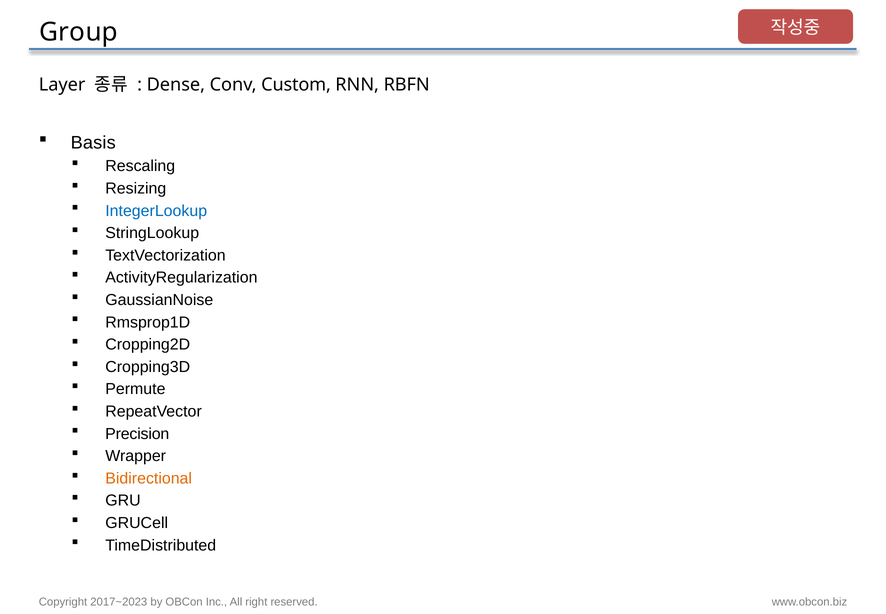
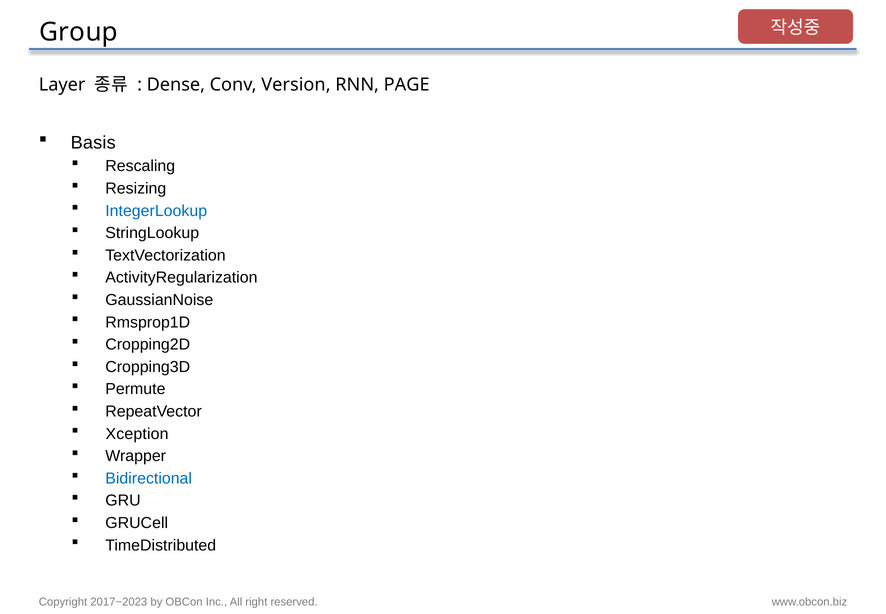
Custom: Custom -> Version
RBFN: RBFN -> PAGE
Precision: Precision -> Xception
Bidirectional colour: orange -> blue
